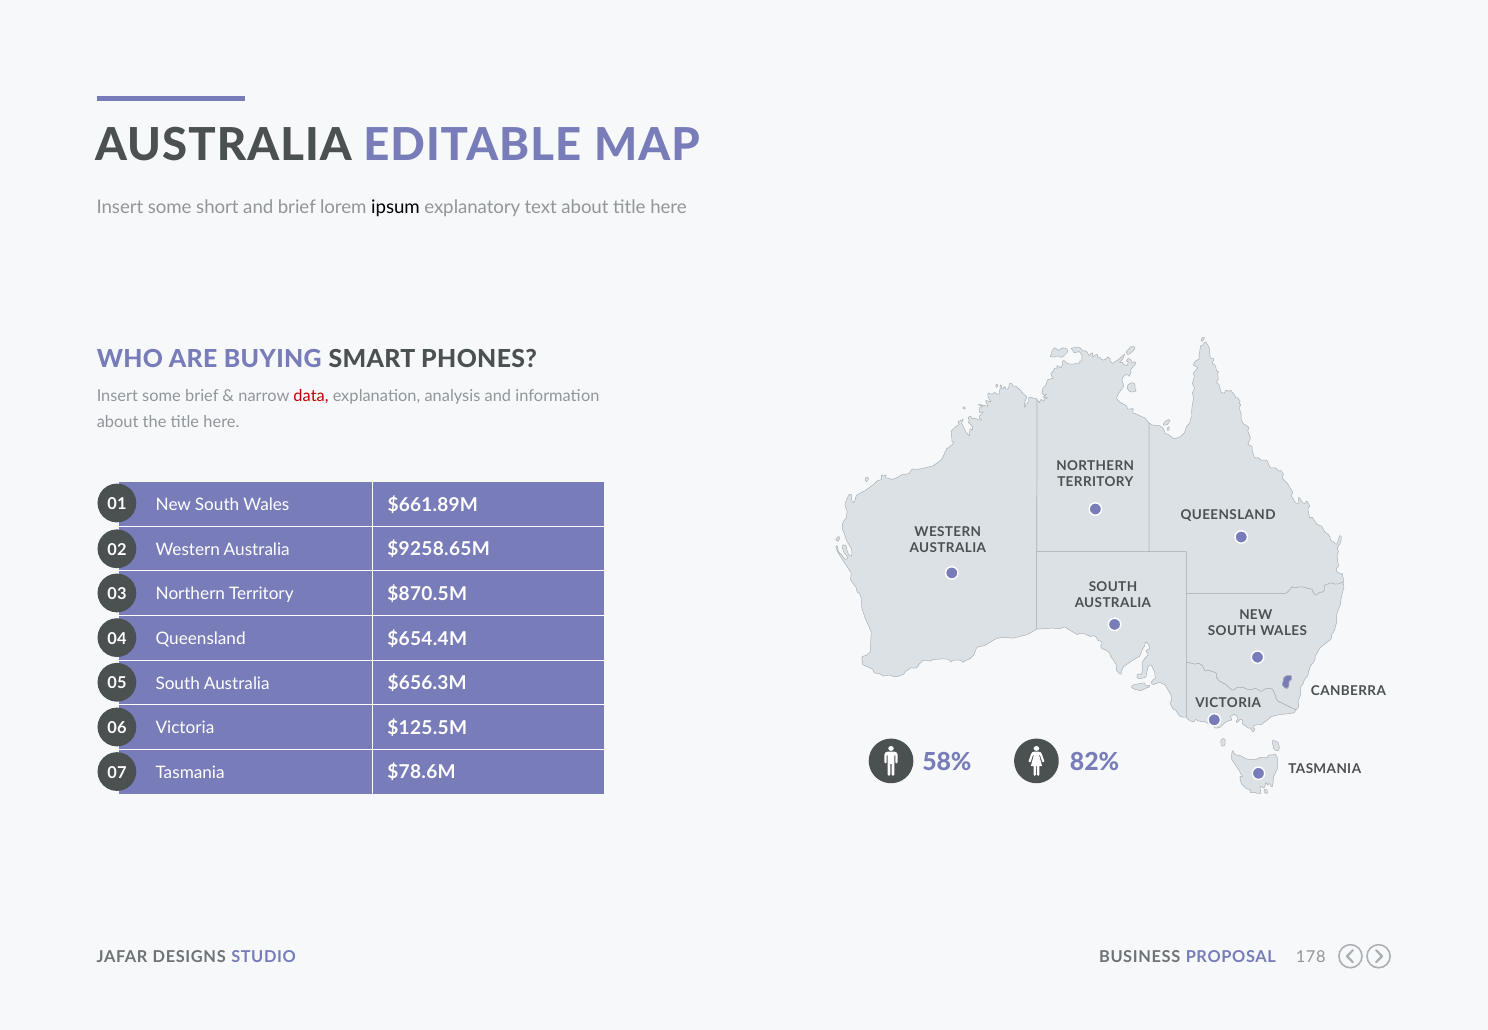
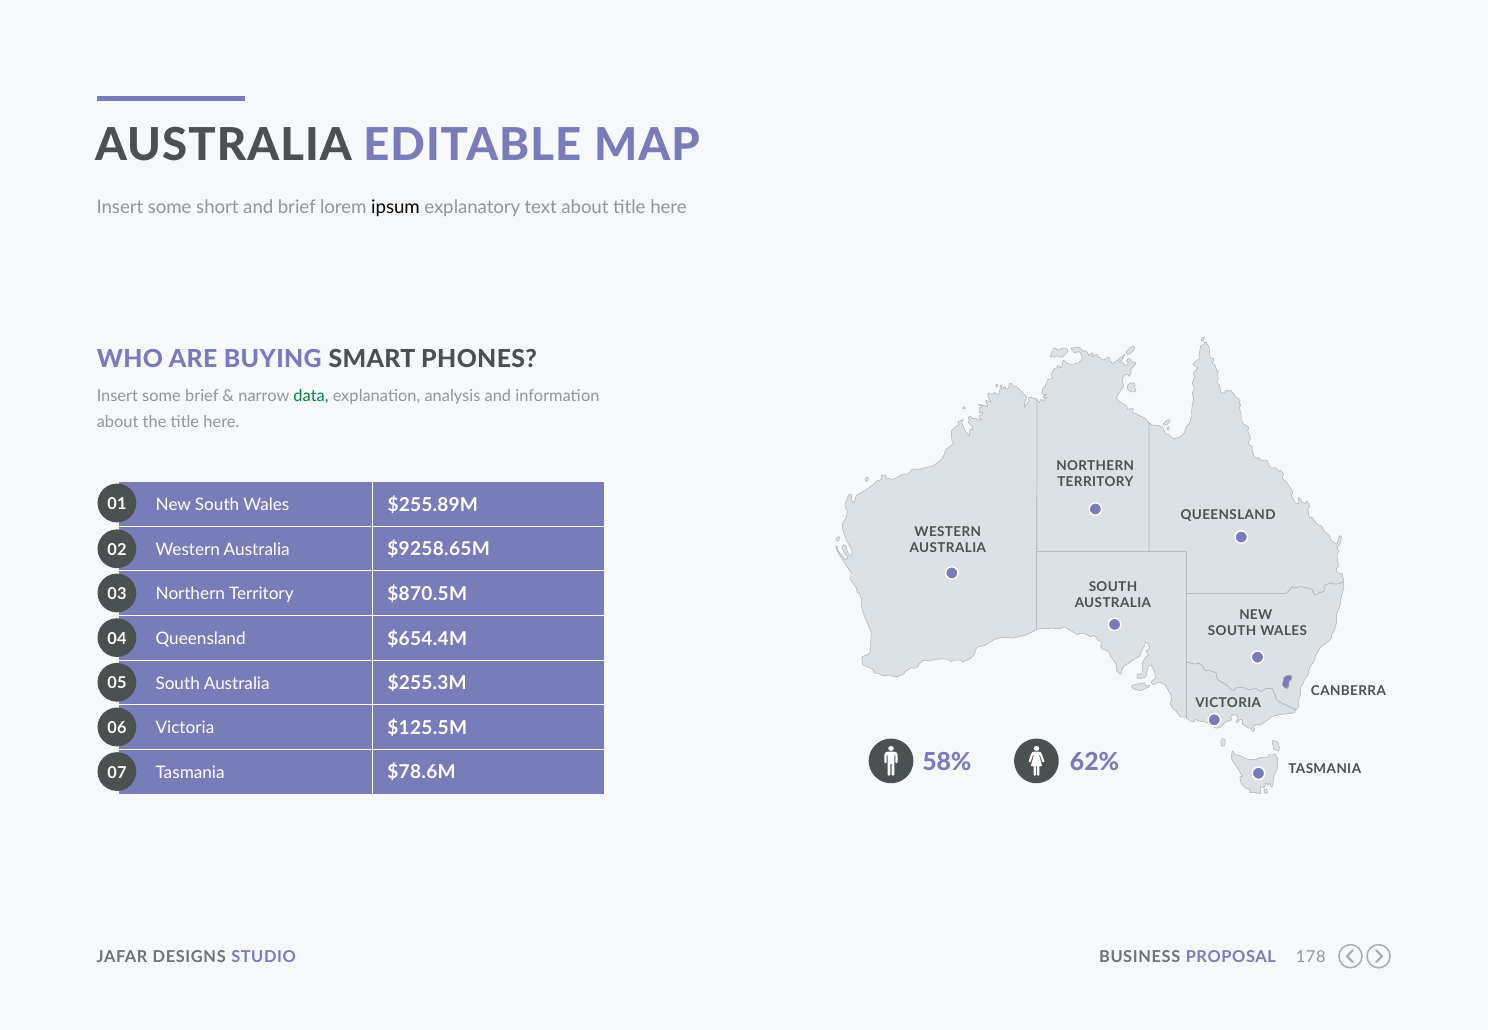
data colour: red -> green
$661.89M: $661.89M -> $255.89M
$656.3M: $656.3M -> $255.3M
82%: 82% -> 62%
